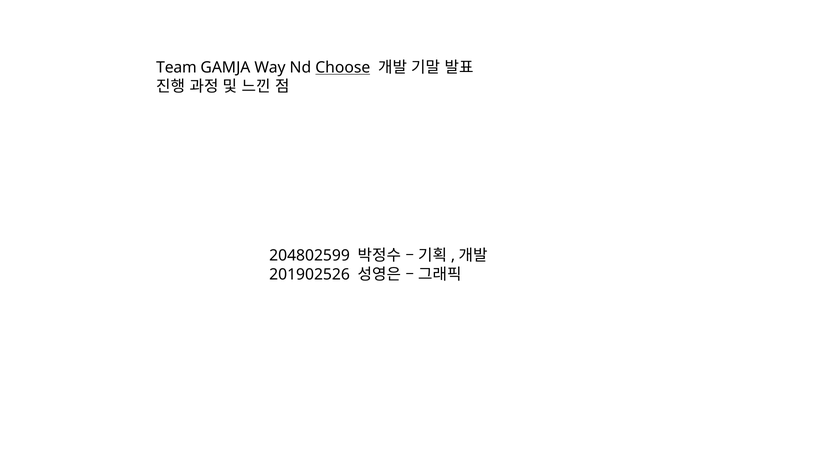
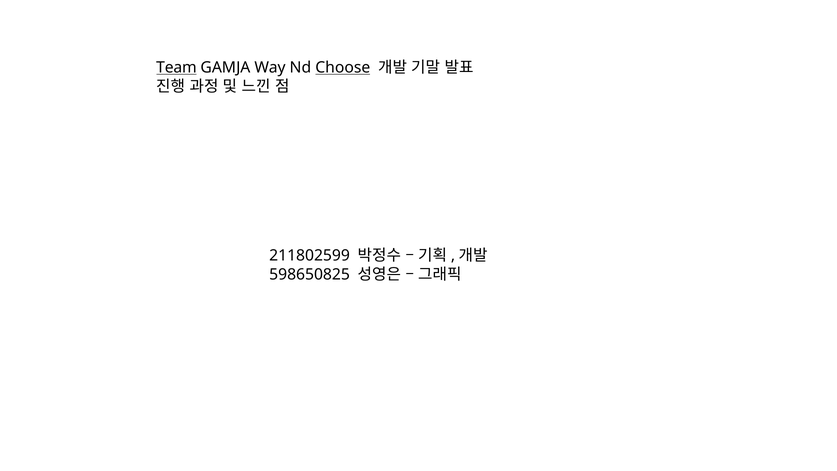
Team underline: none -> present
204802599: 204802599 -> 211802599
201902526: 201902526 -> 598650825
